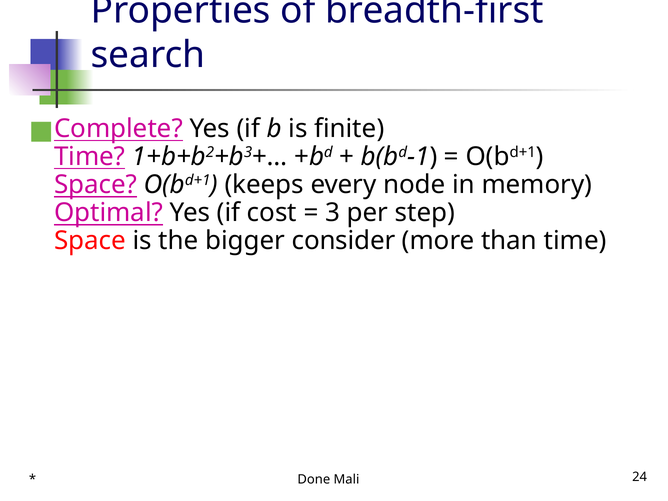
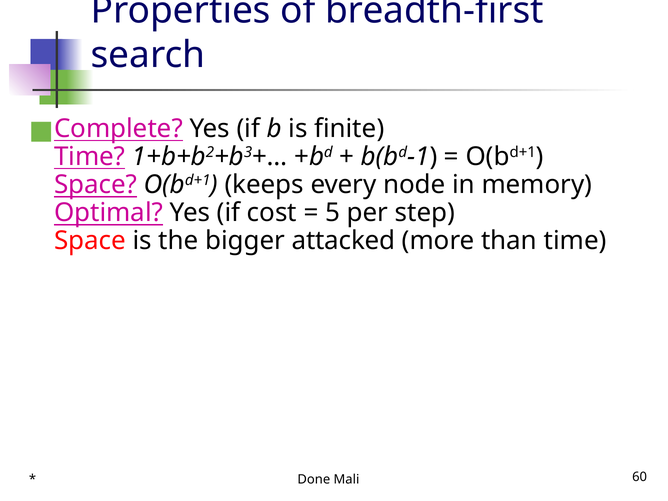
3: 3 -> 5
consider: consider -> attacked
24: 24 -> 60
